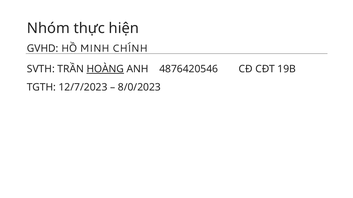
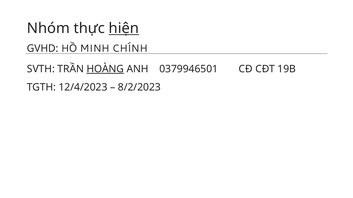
hiện underline: none -> present
4876420546: 4876420546 -> 0379946501
12/7/2023: 12/7/2023 -> 12/4/2023
8/0/2023: 8/0/2023 -> 8/2/2023
